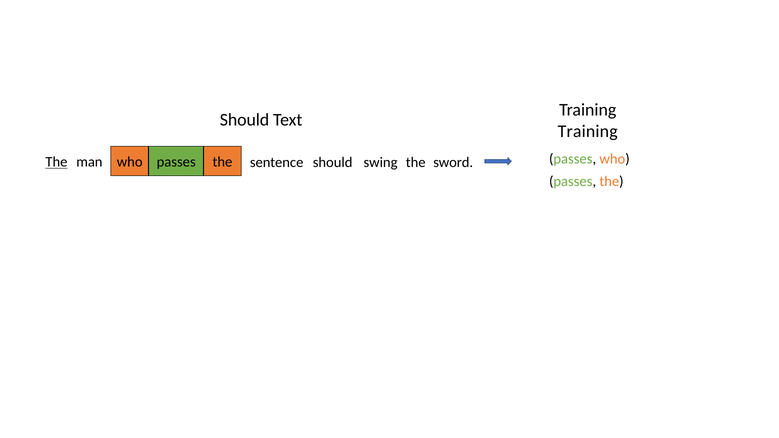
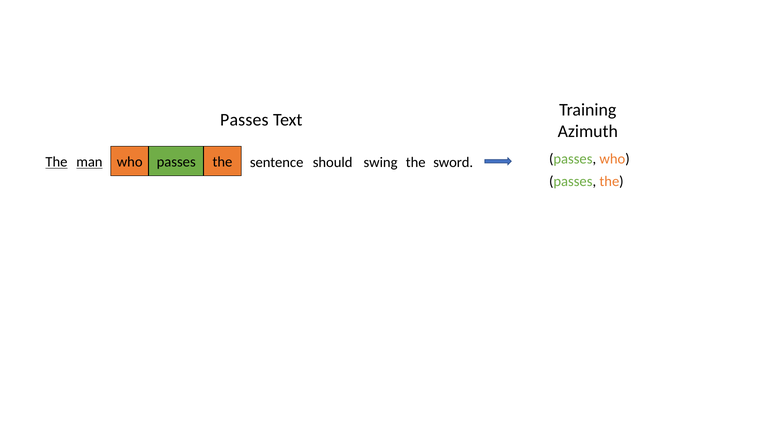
Should at (244, 120): Should -> Passes
Training at (588, 131): Training -> Azimuth
man underline: none -> present
